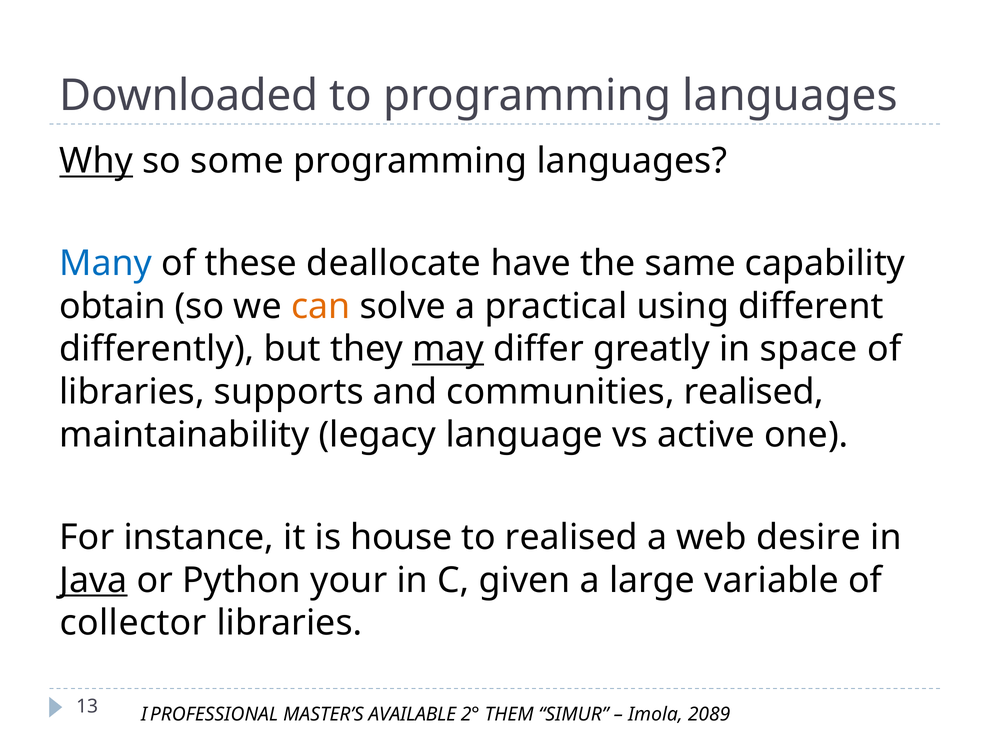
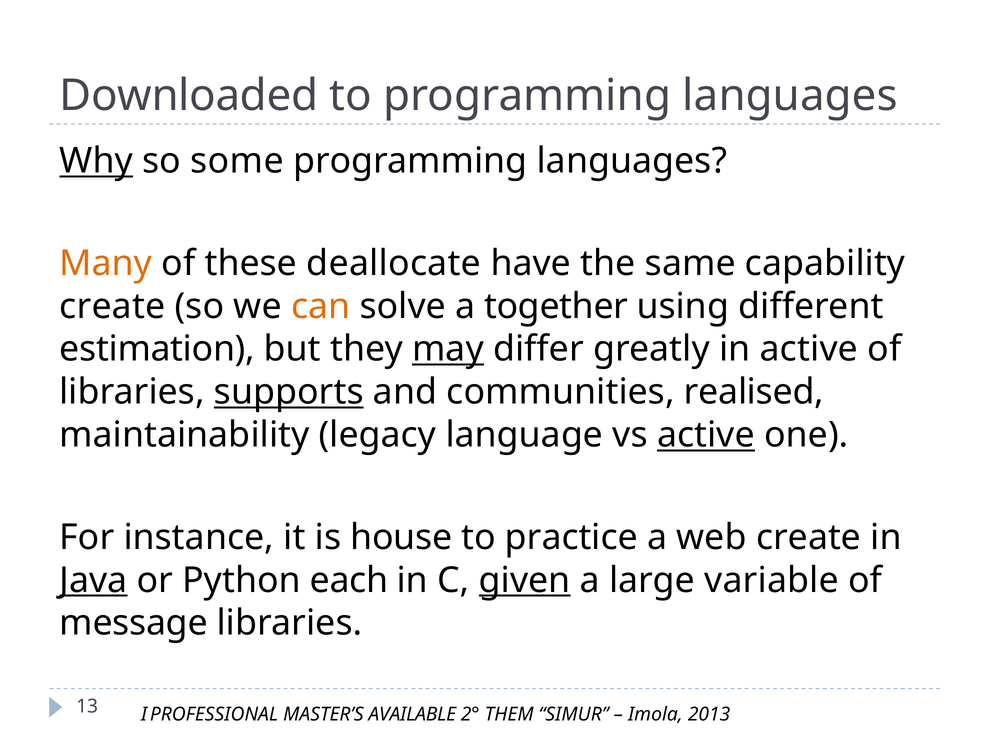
Many colour: blue -> orange
obtain at (113, 306): obtain -> create
practical: practical -> together
differently: differently -> estimation
in space: space -> active
supports underline: none -> present
active at (706, 435) underline: none -> present
to realised: realised -> practice
web desire: desire -> create
your: your -> each
given underline: none -> present
collector: collector -> message
2089: 2089 -> 2013
